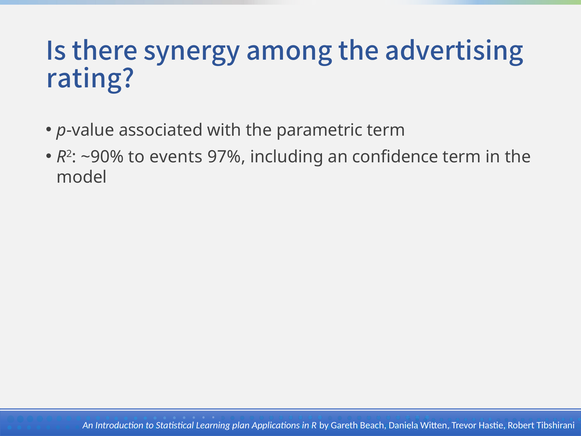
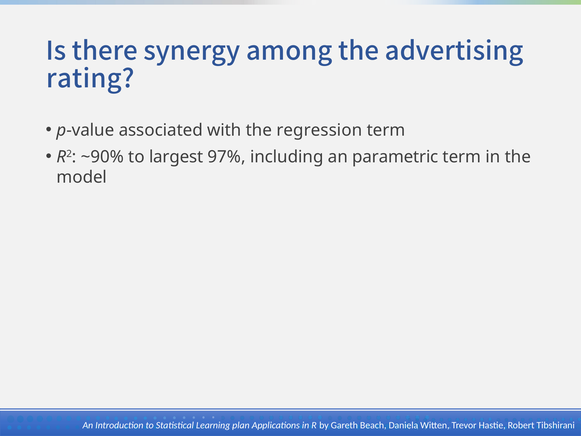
parametric: parametric -> regression
events: events -> largest
confidence: confidence -> parametric
